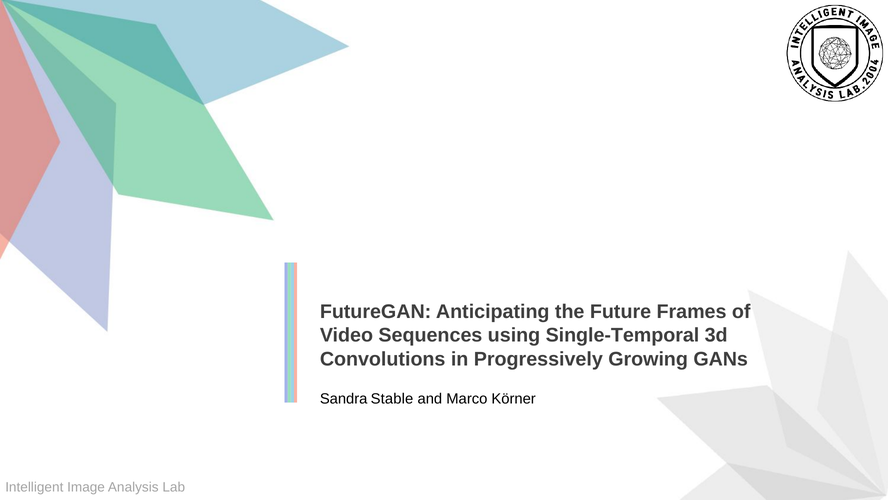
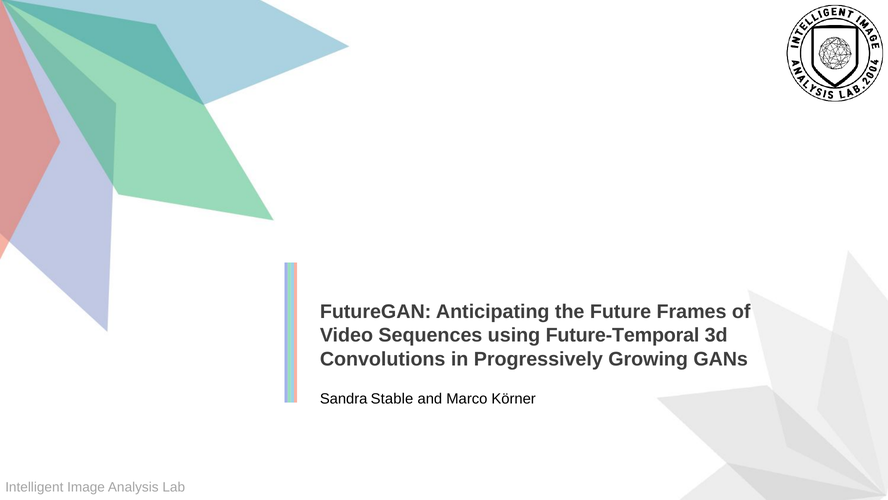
Single-Temporal: Single-Temporal -> Future-Temporal
